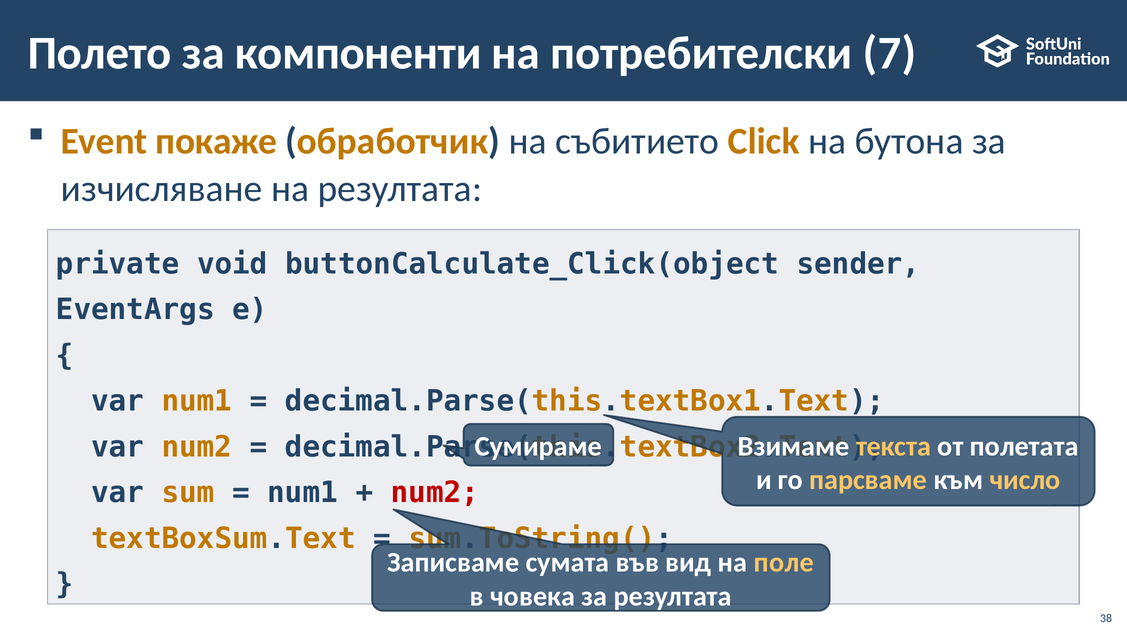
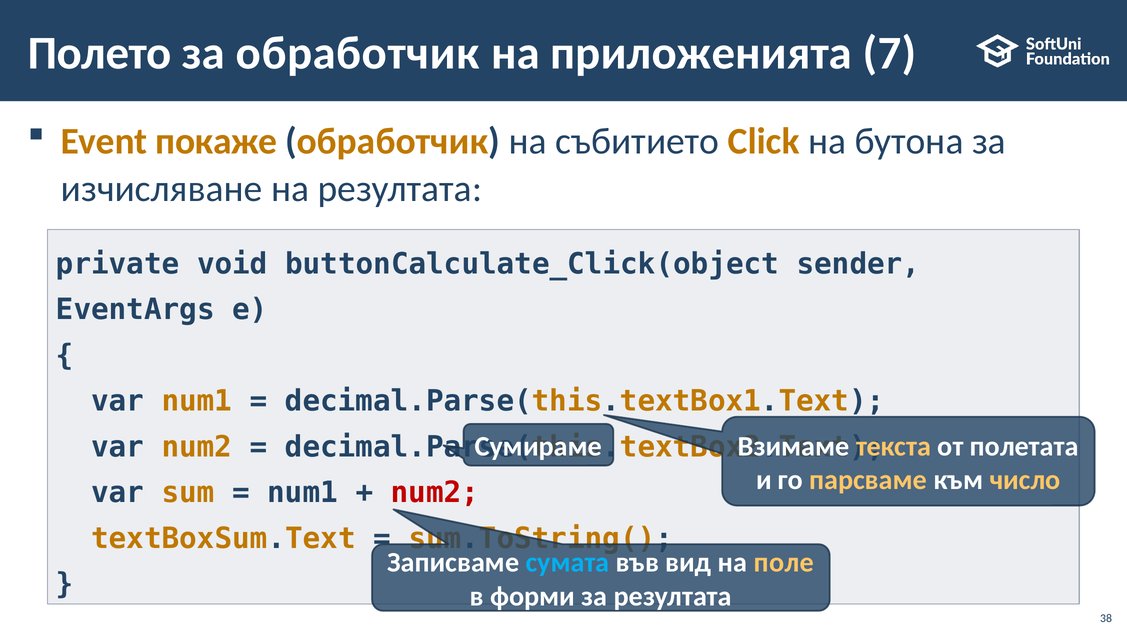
за компоненти: компоненти -> обработчик
потребителски: потребителски -> приложенията
сумата colour: white -> light blue
човека: човека -> форми
